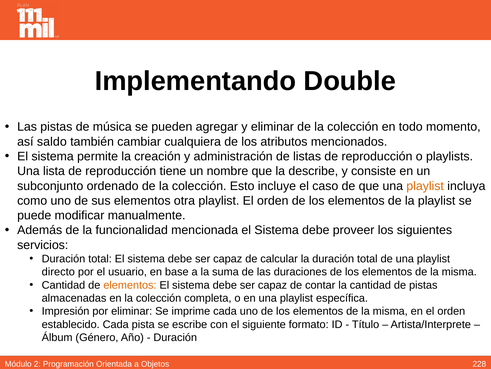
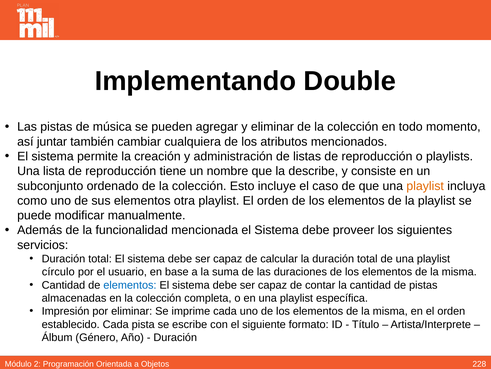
saldo: saldo -> juntar
directo: directo -> círculo
elementos at (130, 284) colour: orange -> blue
